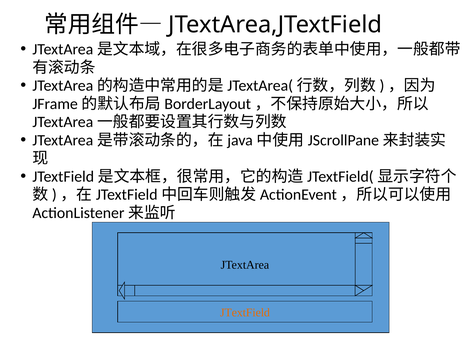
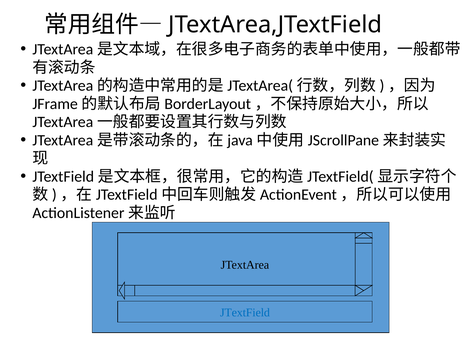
JTextField colour: orange -> blue
